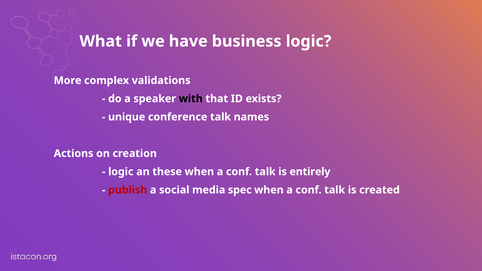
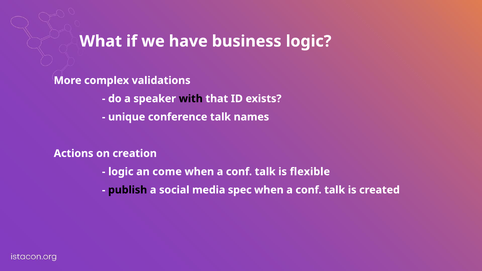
these: these -> come
entirely: entirely -> flexible
publish colour: red -> black
